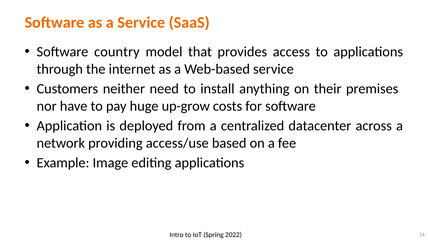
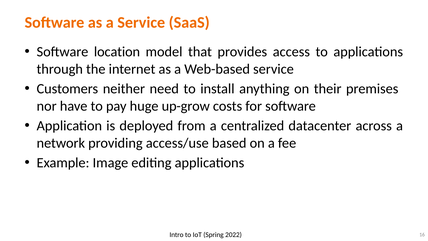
country: country -> location
